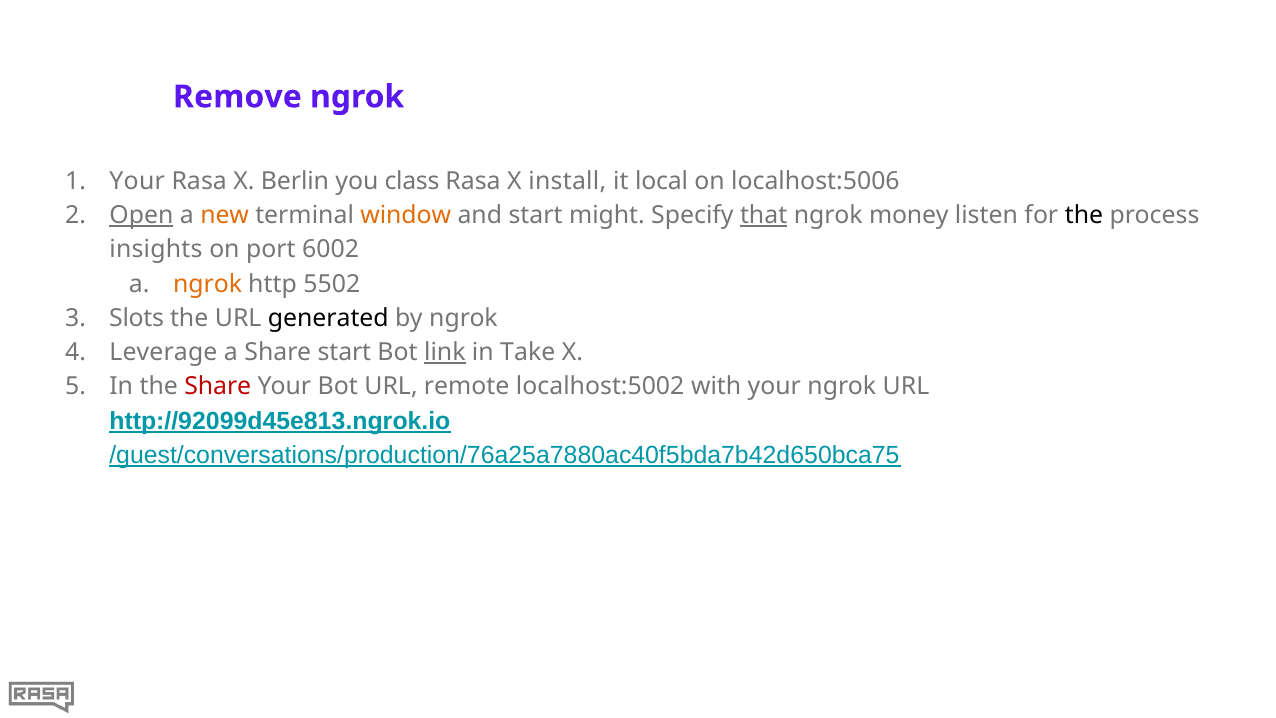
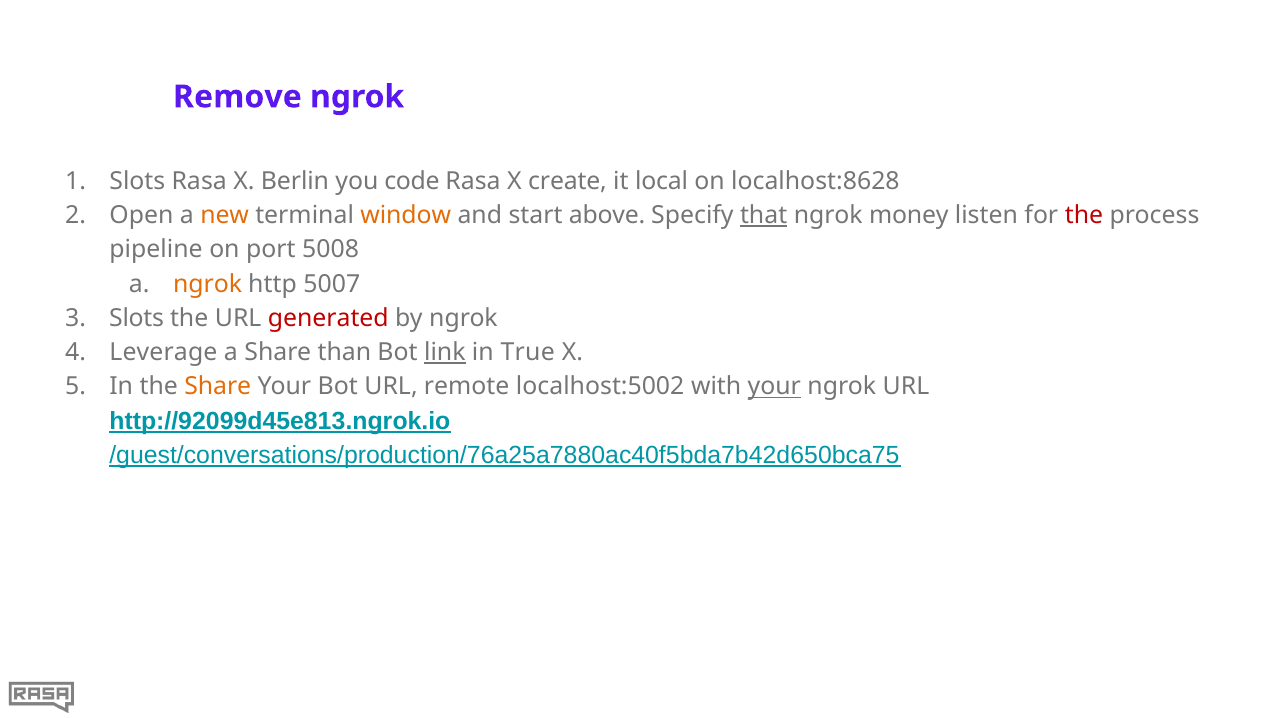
Your at (137, 181): Your -> Slots
class: class -> code
install: install -> create
localhost:5006: localhost:5006 -> localhost:8628
Open underline: present -> none
might: might -> above
the at (1084, 215) colour: black -> red
insights: insights -> pipeline
6002: 6002 -> 5008
5502: 5502 -> 5007
generated colour: black -> red
Share start: start -> than
Take: Take -> True
Share at (218, 386) colour: red -> orange
your at (774, 386) underline: none -> present
